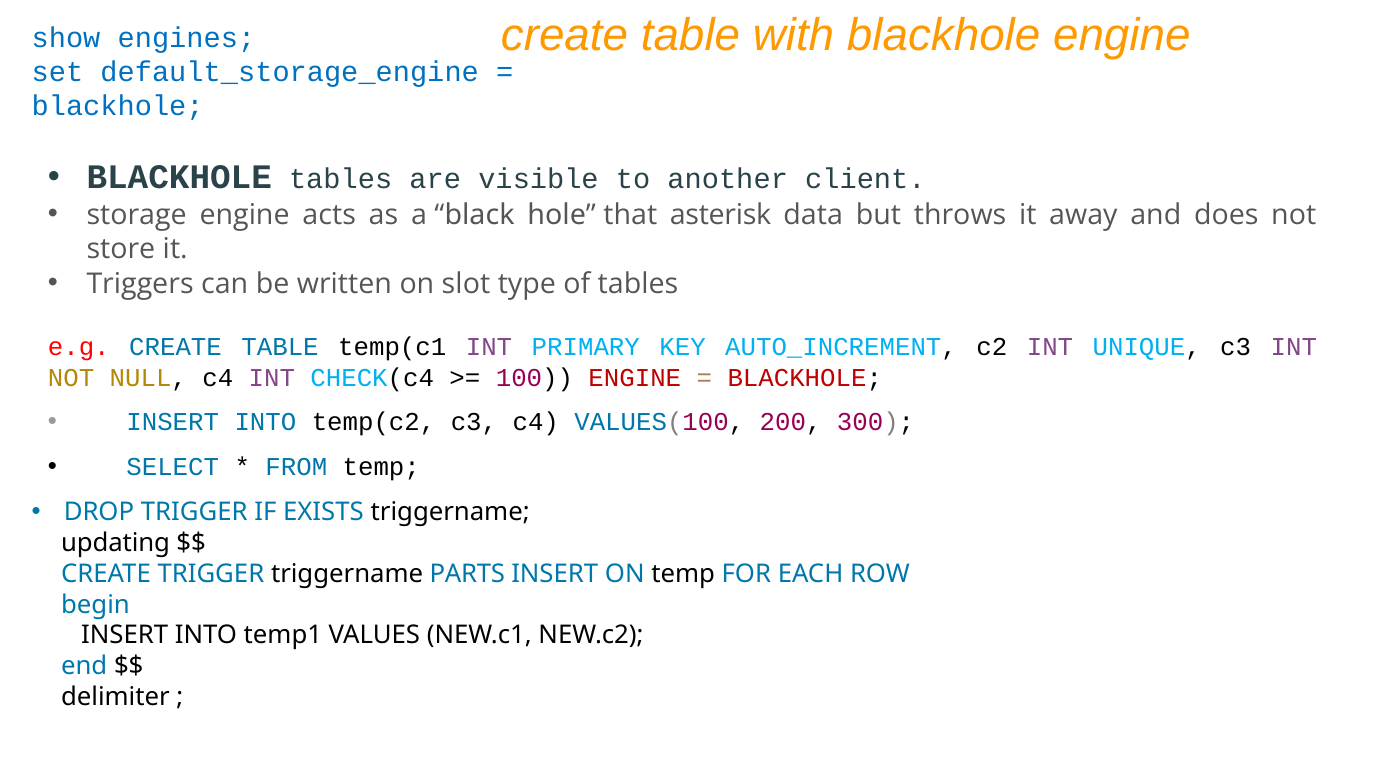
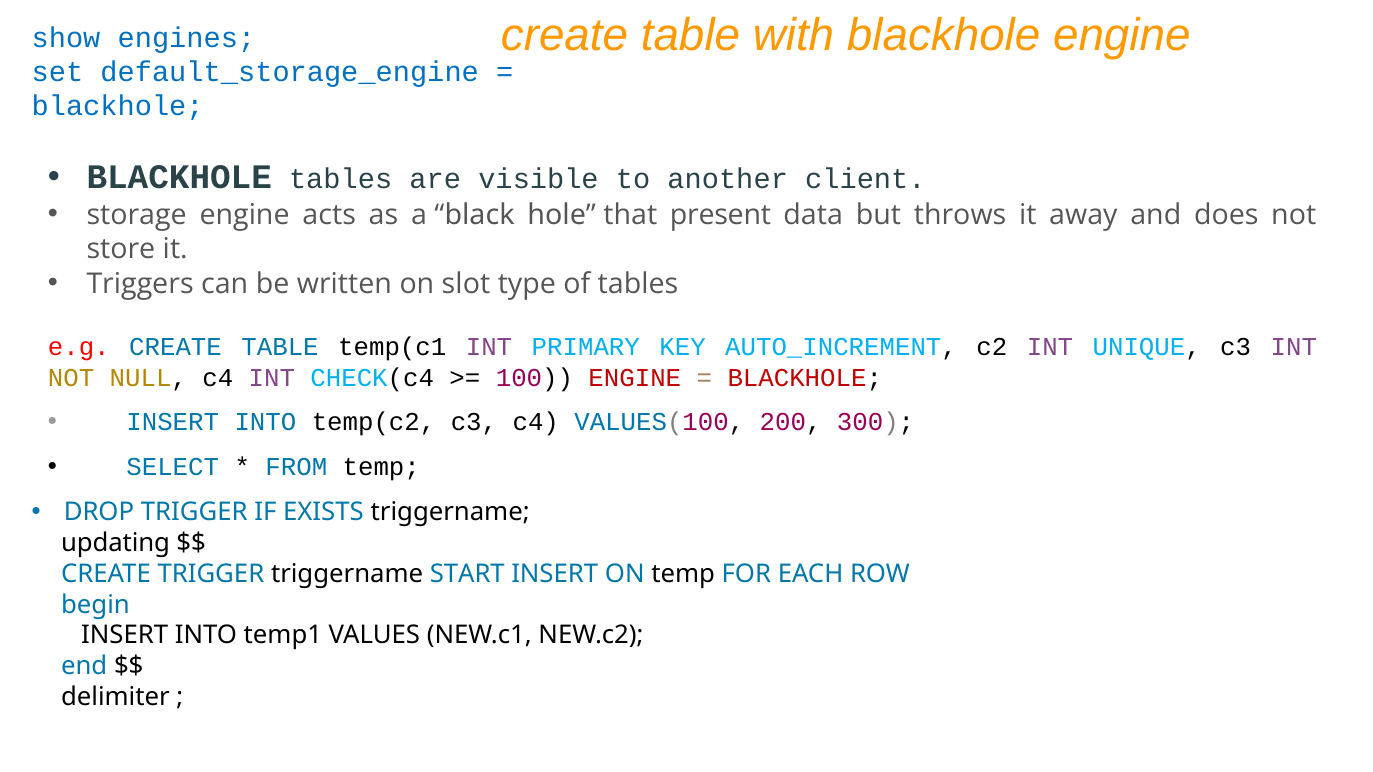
asterisk: asterisk -> present
PARTS: PARTS -> START
